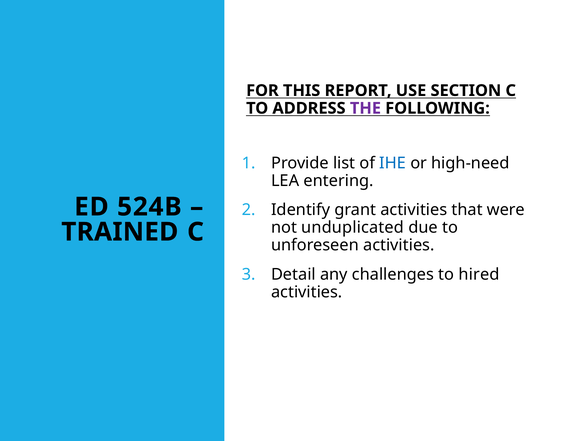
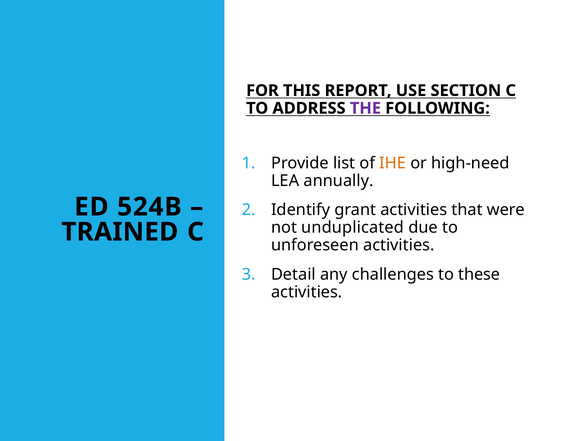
IHE colour: blue -> orange
entering: entering -> annually
hired: hired -> these
